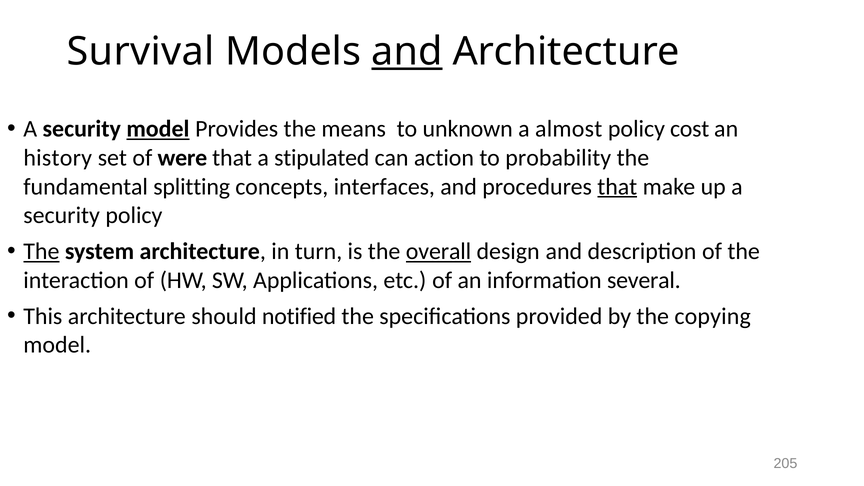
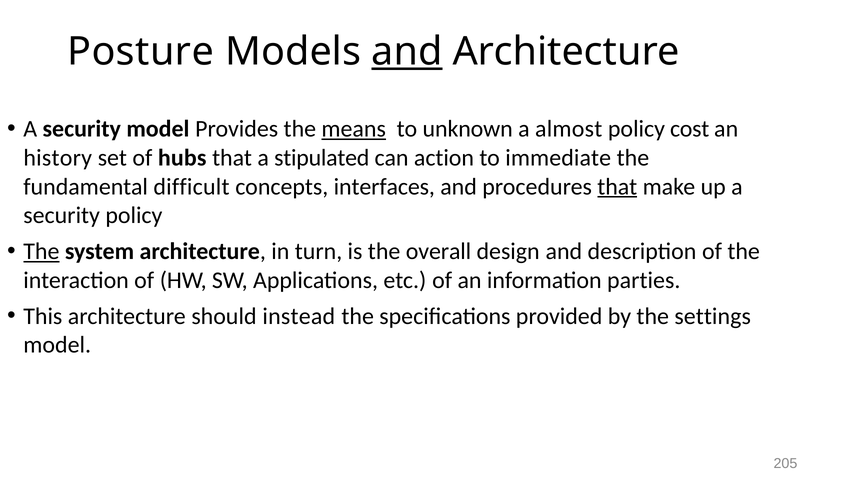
Survival: Survival -> Posture
model at (158, 129) underline: present -> none
means underline: none -> present
were: were -> hubs
probability: probability -> immediate
splitting: splitting -> difficult
overall underline: present -> none
several: several -> parties
notified: notified -> instead
copying: copying -> settings
